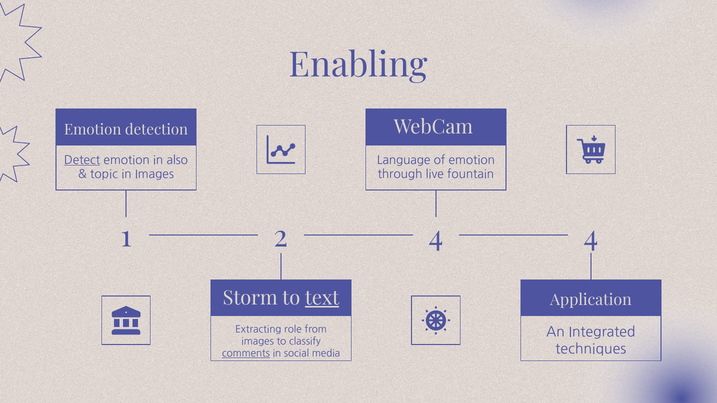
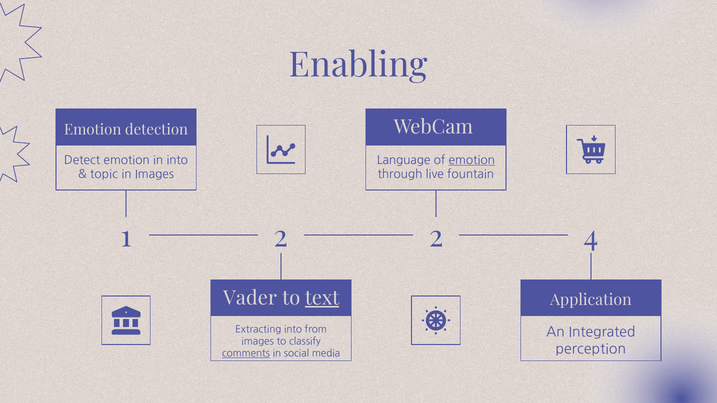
Detect underline: present -> none
in also: also -> into
emotion at (472, 160) underline: none -> present
2 4: 4 -> 2
Storm: Storm -> Vader
Extracting role: role -> into
techniques: techniques -> perception
